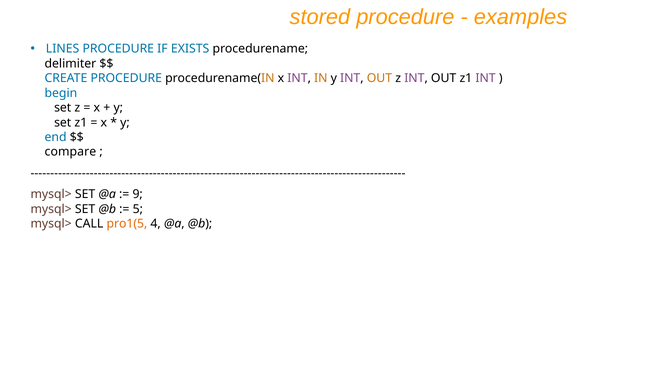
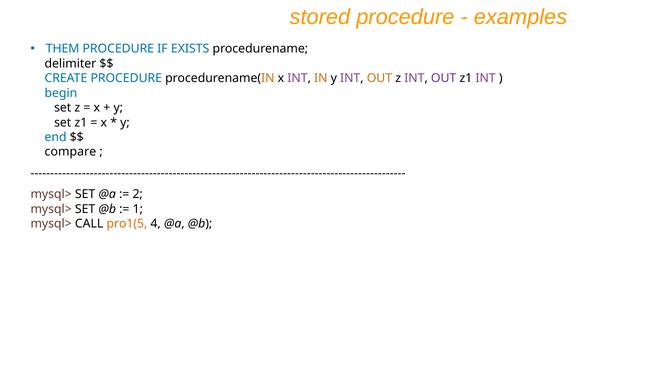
LINES: LINES -> THEM
OUT at (444, 78) colour: black -> purple
9: 9 -> 2
5: 5 -> 1
